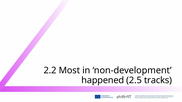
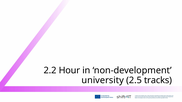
Most: Most -> Hour
happened: happened -> university
